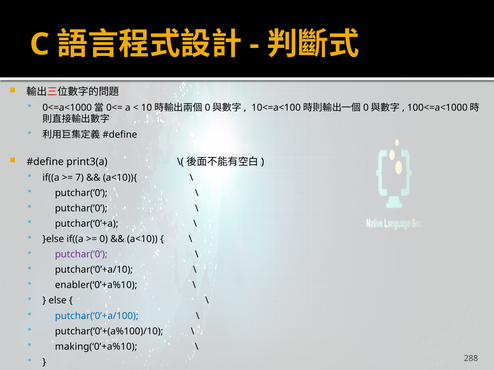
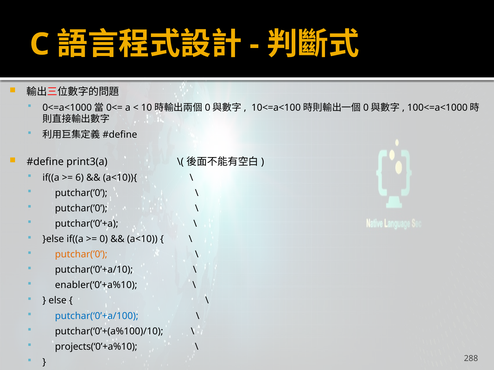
7: 7 -> 6
putchar(’0 at (81, 255) colour: purple -> orange
making(‘0’+a%10: making(‘0’+a%10 -> projects(‘0’+a%10
